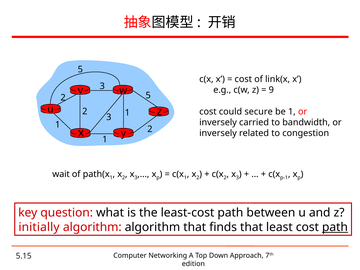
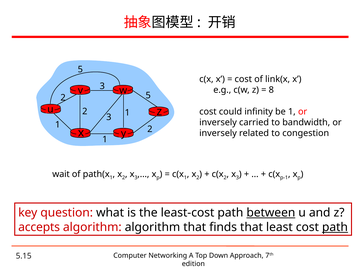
9: 9 -> 8
secure: secure -> infinity
between underline: none -> present
initially: initially -> accepts
